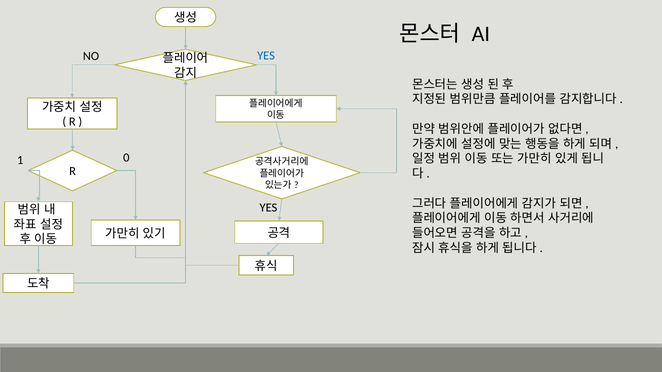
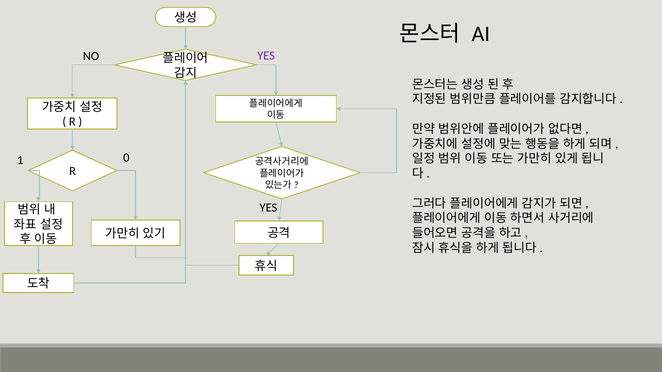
YES at (266, 56) colour: blue -> purple
